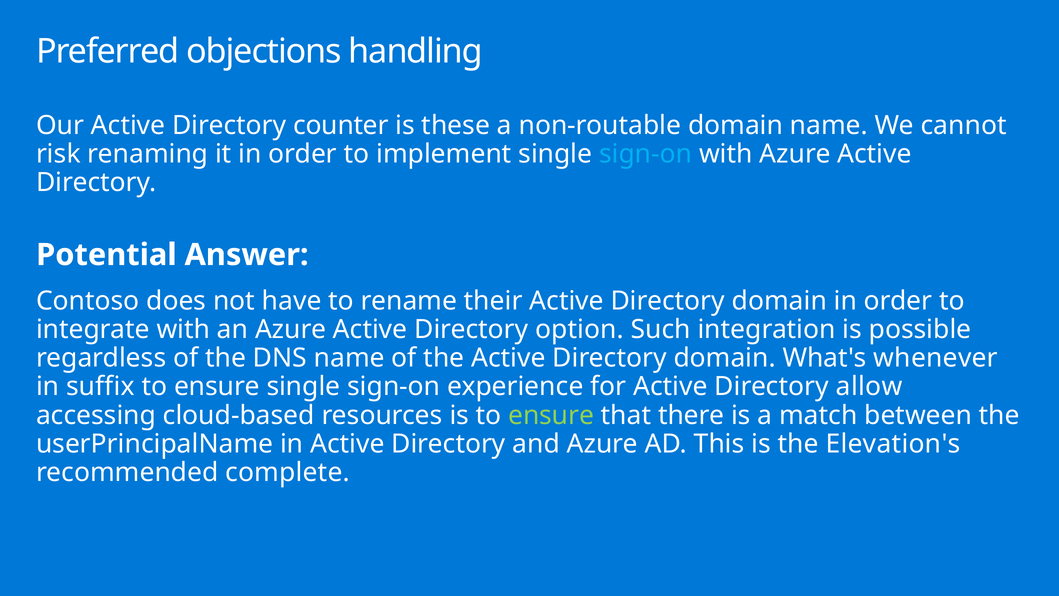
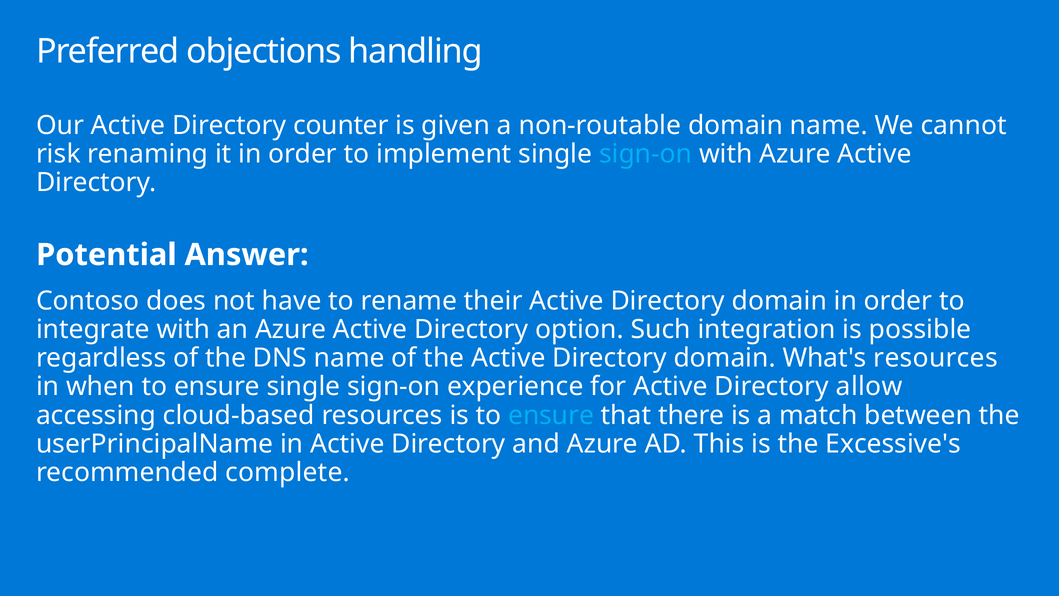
these: these -> given
What's whenever: whenever -> resources
suffix: suffix -> when
ensure at (551, 415) colour: light green -> light blue
Elevation's: Elevation's -> Excessive's
